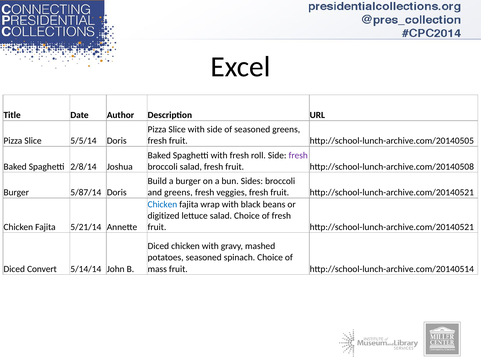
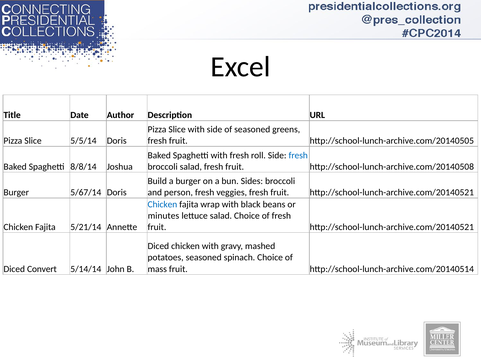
fresh at (298, 156) colour: purple -> blue
2/8/14: 2/8/14 -> 8/8/14
5/87/14: 5/87/14 -> 5/67/14
and greens: greens -> person
digitized: digitized -> minutes
